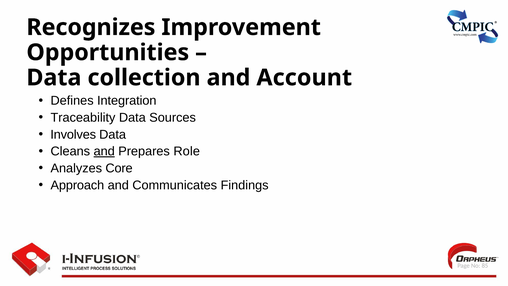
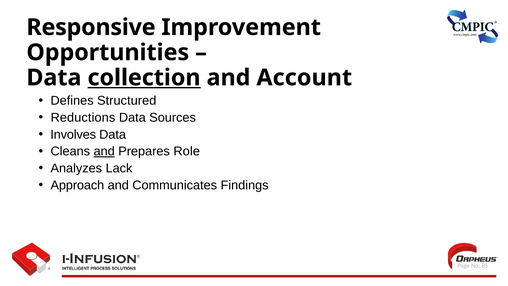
Recognizes: Recognizes -> Responsive
collection underline: none -> present
Integration: Integration -> Structured
Traceability: Traceability -> Reductions
Core: Core -> Lack
